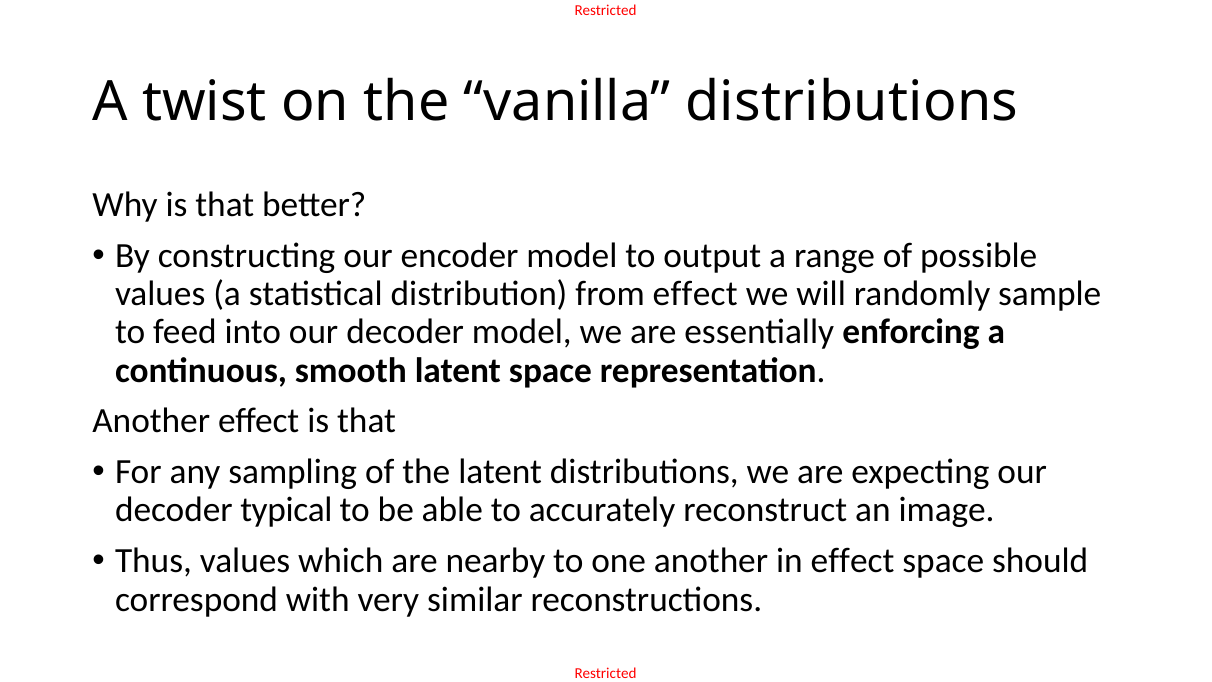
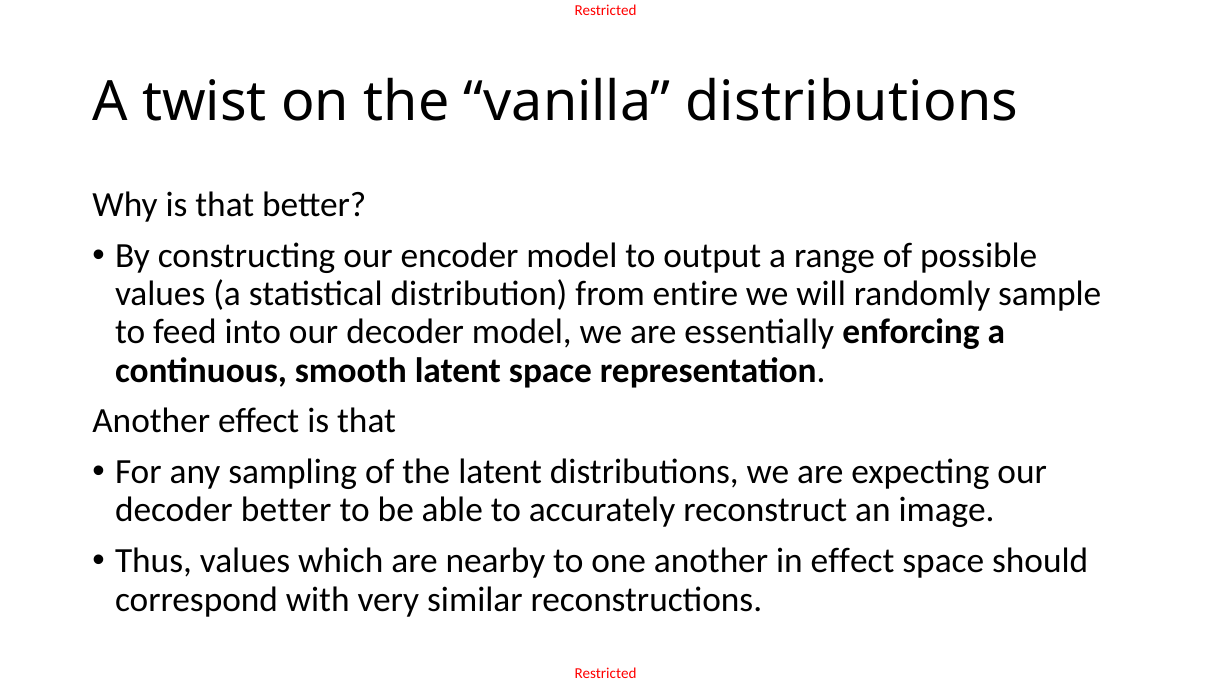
from effect: effect -> entire
decoder typical: typical -> better
